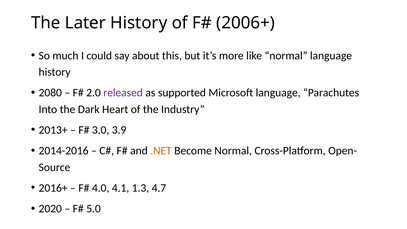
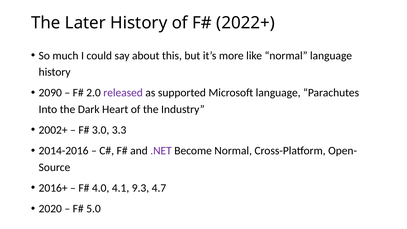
2006+: 2006+ -> 2022+
2080: 2080 -> 2090
2013+: 2013+ -> 2002+
3.9: 3.9 -> 3.3
.NET colour: orange -> purple
1.3: 1.3 -> 9.3
